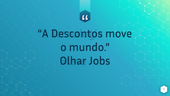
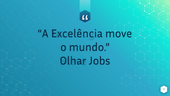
Descontos: Descontos -> Excelência
